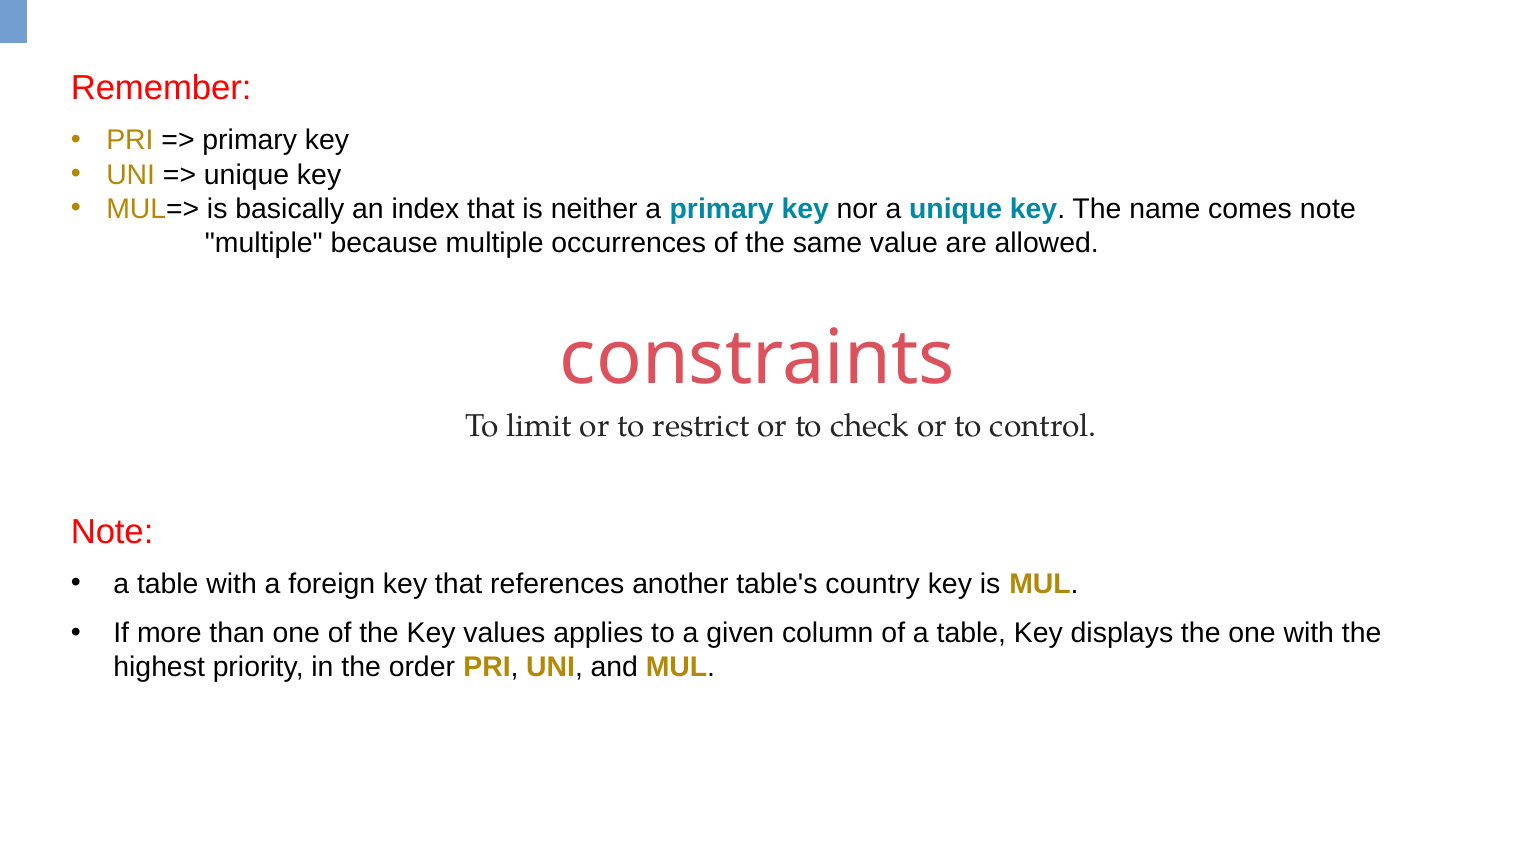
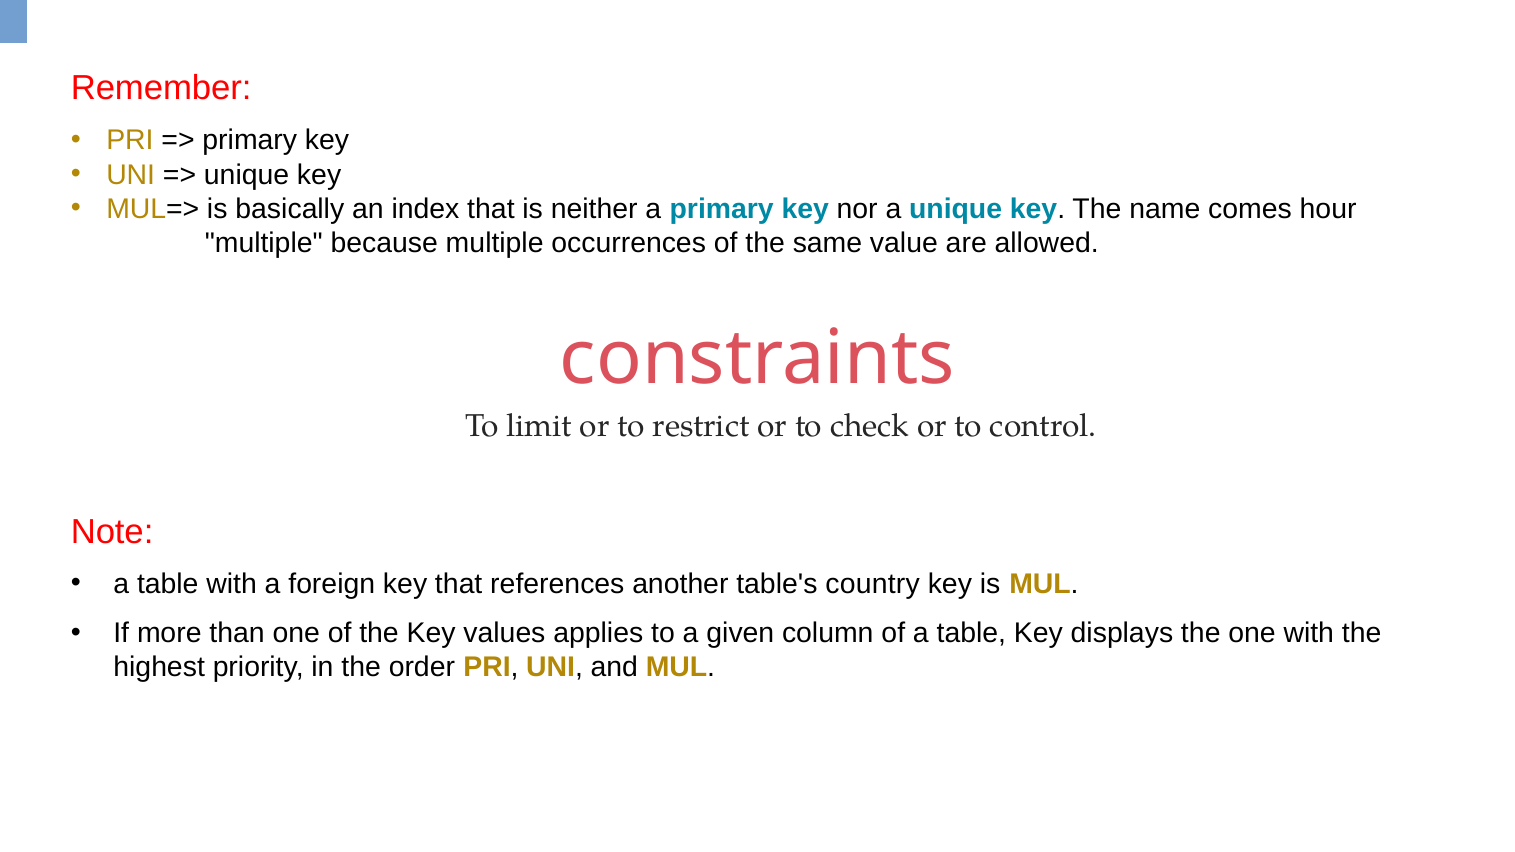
comes note: note -> hour
